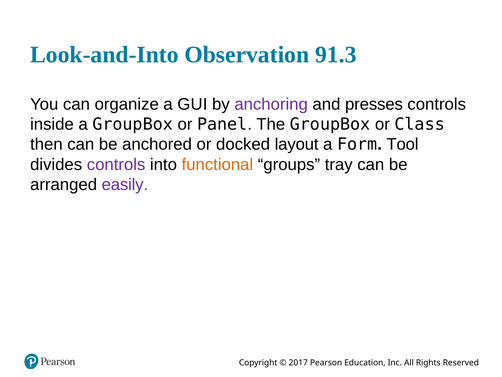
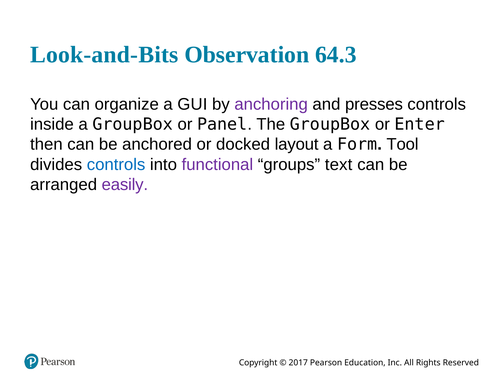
Look-and-Into: Look-and-Into -> Look-and-Bits
91.3: 91.3 -> 64.3
Class: Class -> Enter
controls at (116, 164) colour: purple -> blue
functional colour: orange -> purple
tray: tray -> text
